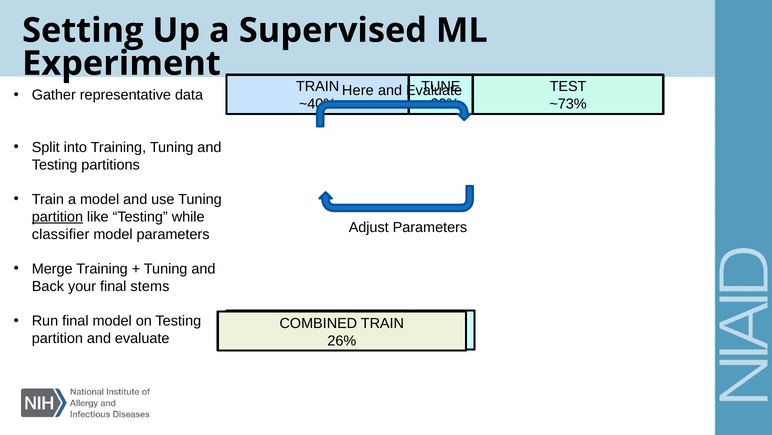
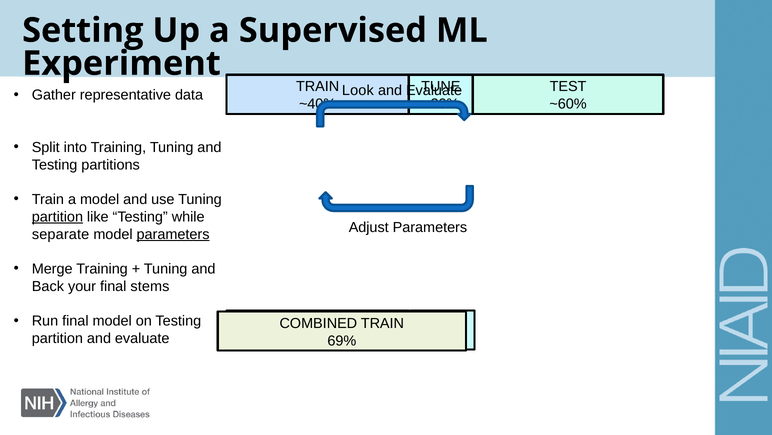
Here: Here -> Look
~73%: ~73% -> ~60%
classifier: classifier -> separate
parameters at (173, 234) underline: none -> present
26%: 26% -> 69%
